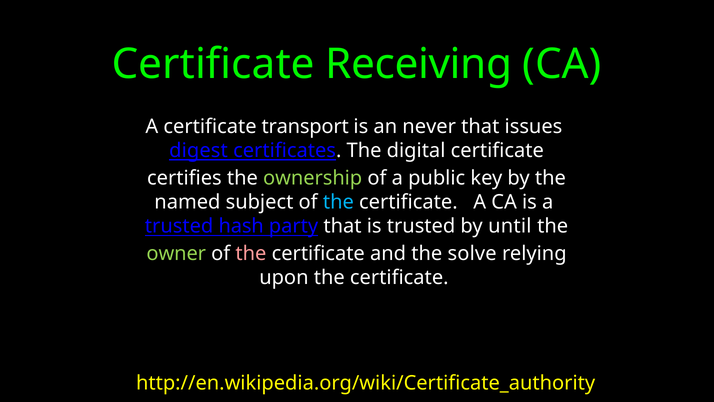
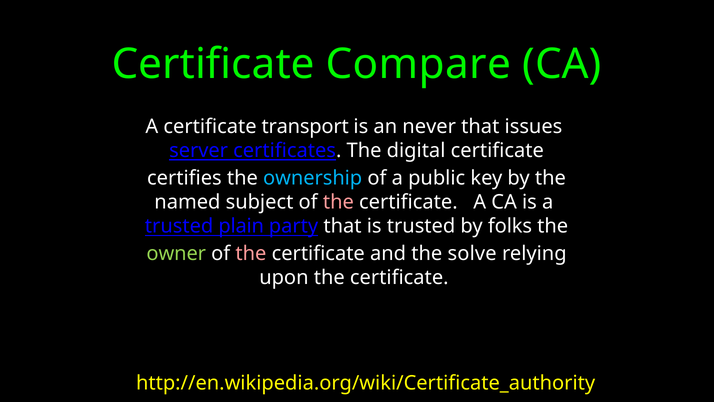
Receiving: Receiving -> Compare
digest: digest -> server
ownership colour: light green -> light blue
the at (338, 202) colour: light blue -> pink
hash: hash -> plain
until: until -> folks
